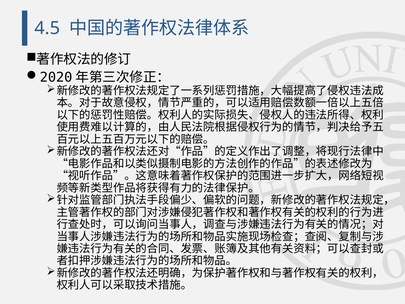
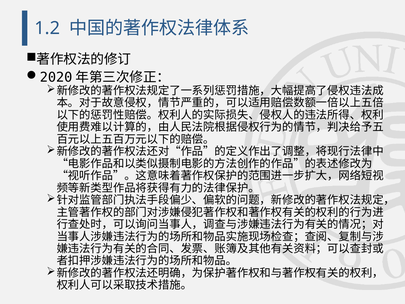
4.5: 4.5 -> 1.2
